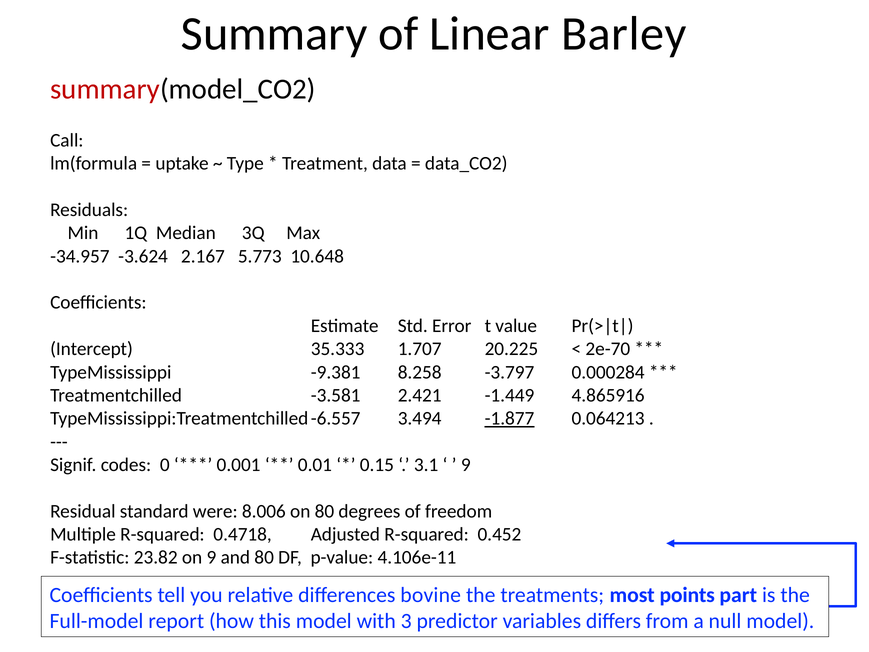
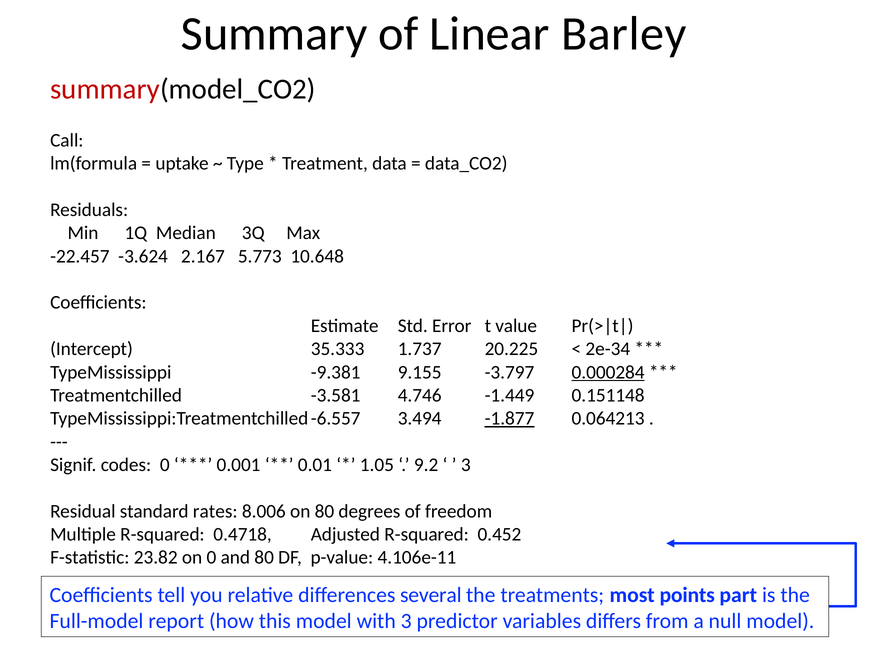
-34.957: -34.957 -> -22.457
1.707: 1.707 -> 1.737
2e-70: 2e-70 -> 2e-34
8.258: 8.258 -> 9.155
0.000284 underline: none -> present
2.421: 2.421 -> 4.746
4.865916: 4.865916 -> 0.151148
0.15: 0.15 -> 1.05
3.1: 3.1 -> 9.2
9 at (466, 465): 9 -> 3
were: were -> rates
on 9: 9 -> 0
bovine: bovine -> several
